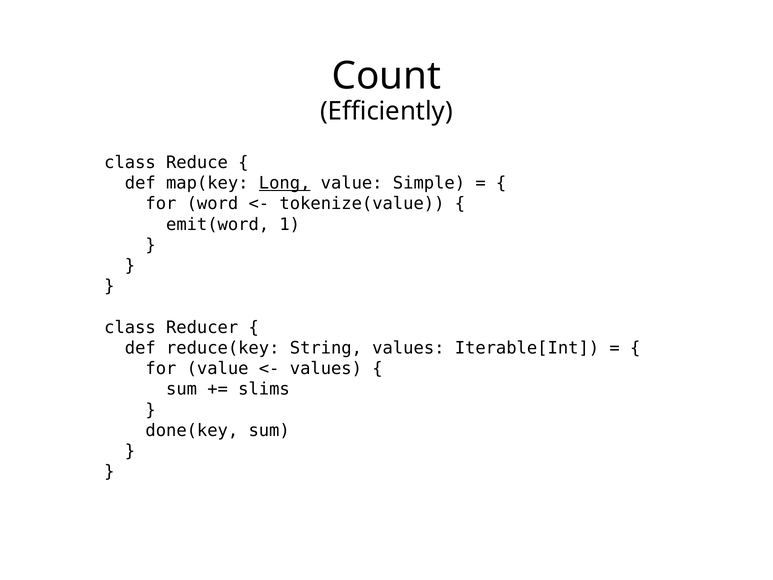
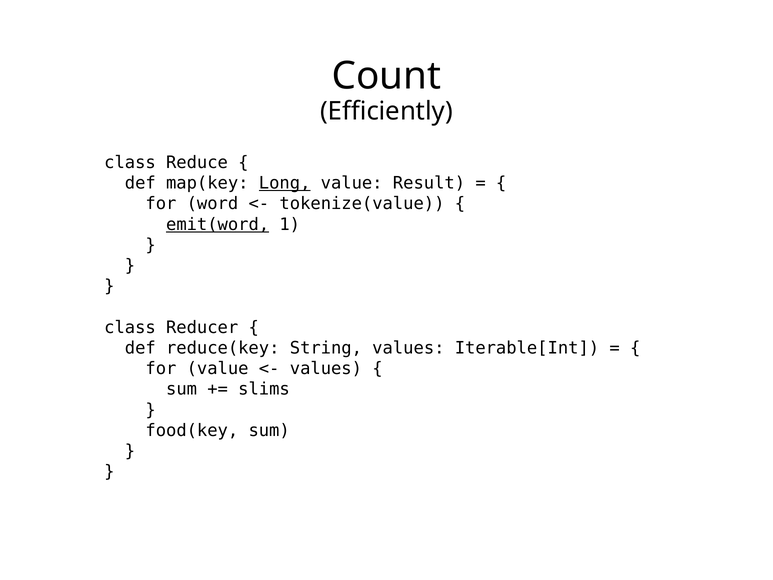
Simple: Simple -> Result
emit(word underline: none -> present
done(key: done(key -> food(key
